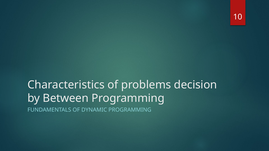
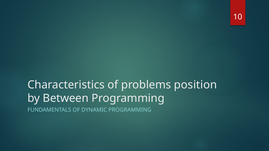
decision: decision -> position
